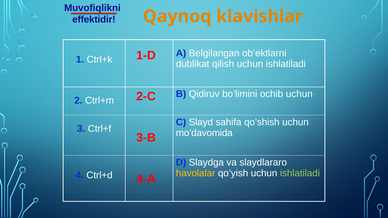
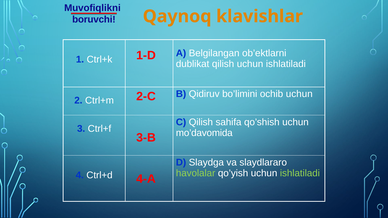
effektidir: effektidir -> boruvchi
C Slayd: Slayd -> Qilish
havolalar colour: yellow -> light green
